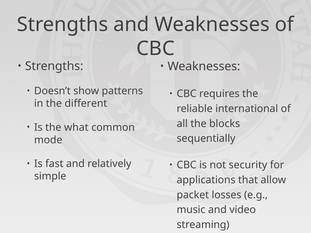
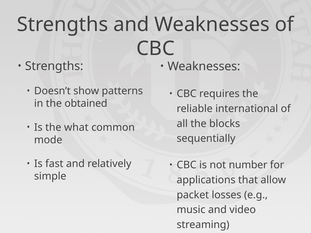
different: different -> obtained
security: security -> number
